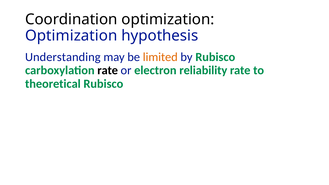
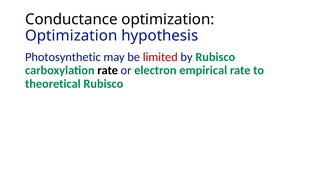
Coordination: Coordination -> Conductance
Understanding: Understanding -> Photosynthetic
limited colour: orange -> red
reliability: reliability -> empirical
